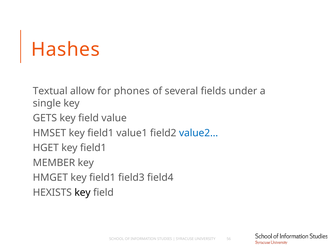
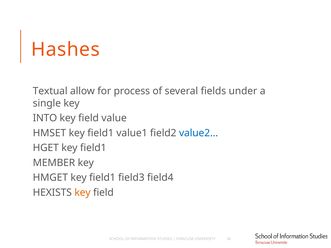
phones: phones -> process
GETS: GETS -> INTO
key at (83, 193) colour: black -> orange
